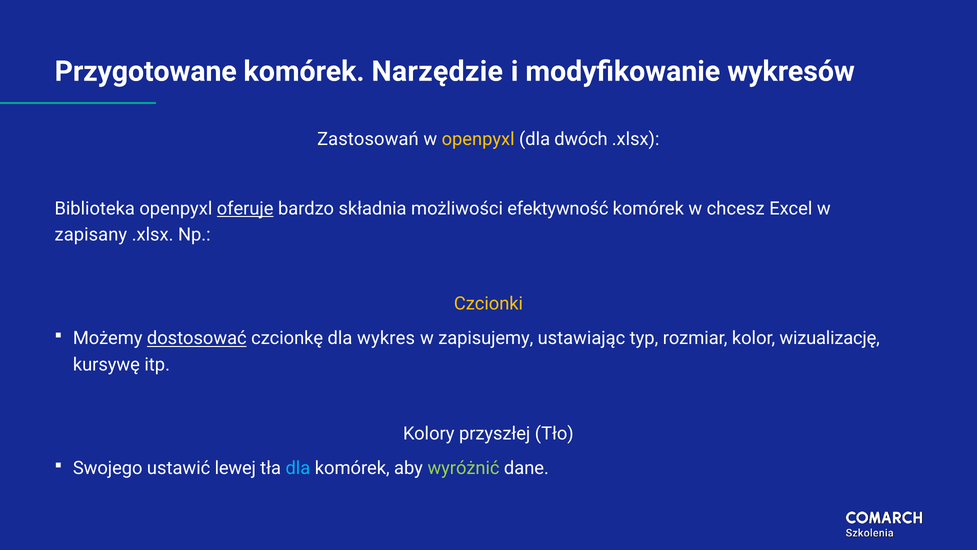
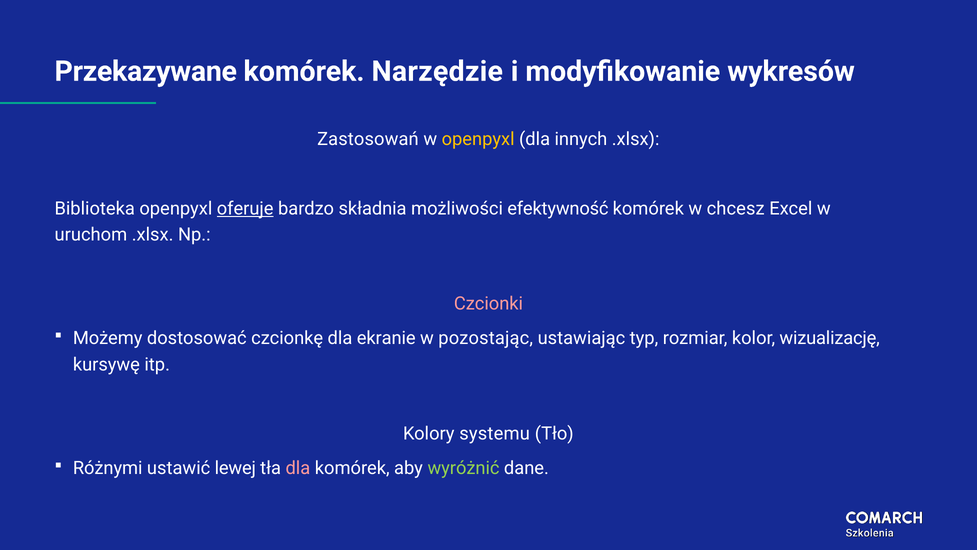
Przygotowane: Przygotowane -> Przekazywane
dwóch: dwóch -> innych
zapisany: zapisany -> uruchom
Czcionki colour: yellow -> pink
dostosować underline: present -> none
wykres: wykres -> ekranie
zapisujemy: zapisujemy -> pozostając
przyszłej: przyszłej -> systemu
Swojego: Swojego -> Różnymi
dla at (298, 468) colour: light blue -> pink
